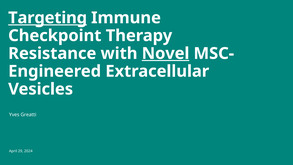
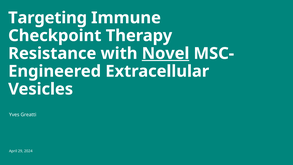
Targeting underline: present -> none
